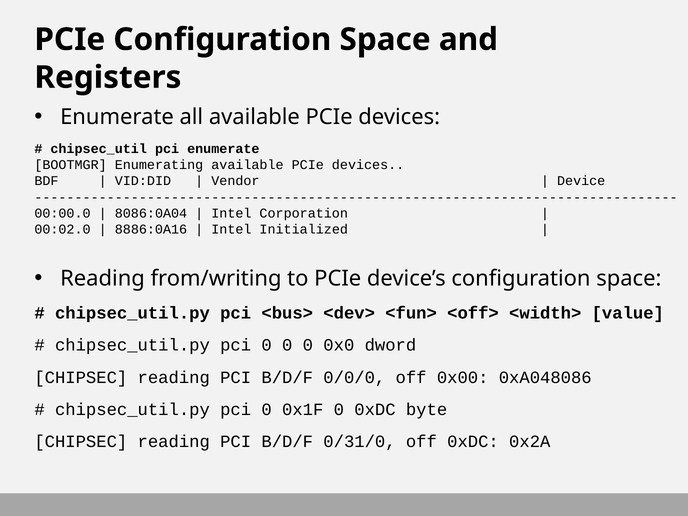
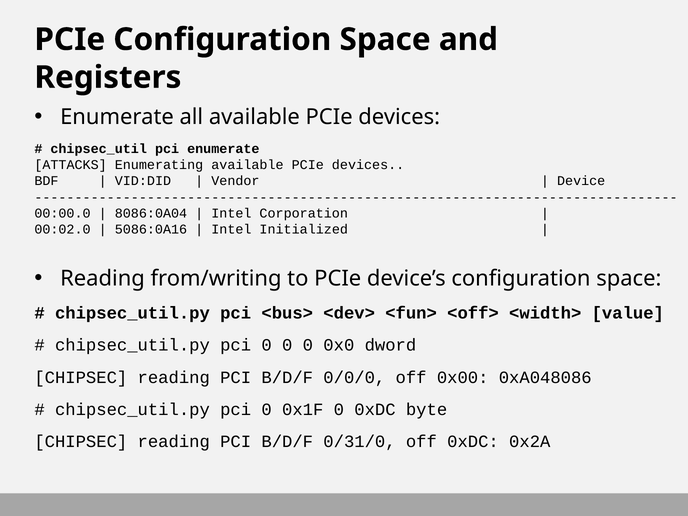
BOOTMGR: BOOTMGR -> ATTACKS
8886:0A16: 8886:0A16 -> 5086:0A16
